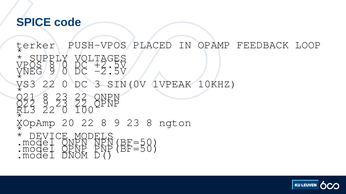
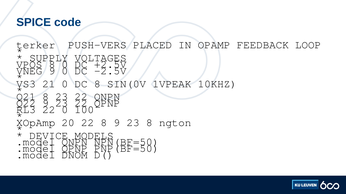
PUSH-VPOS: PUSH-VPOS -> PUSH-VERS
22 at (49, 84): 22 -> 21
DC 3: 3 -> 8
